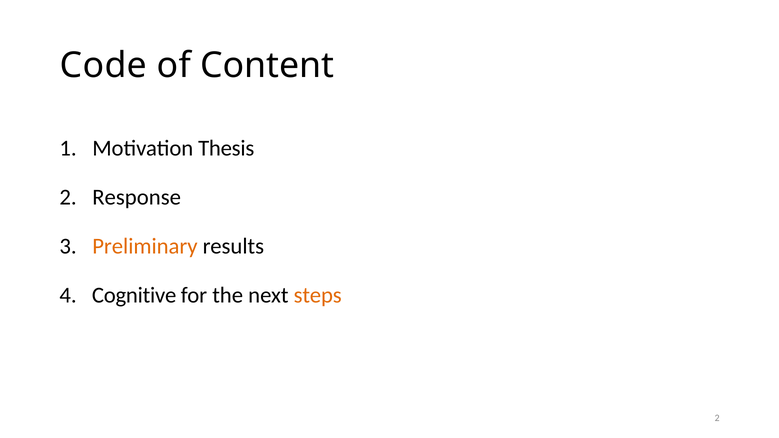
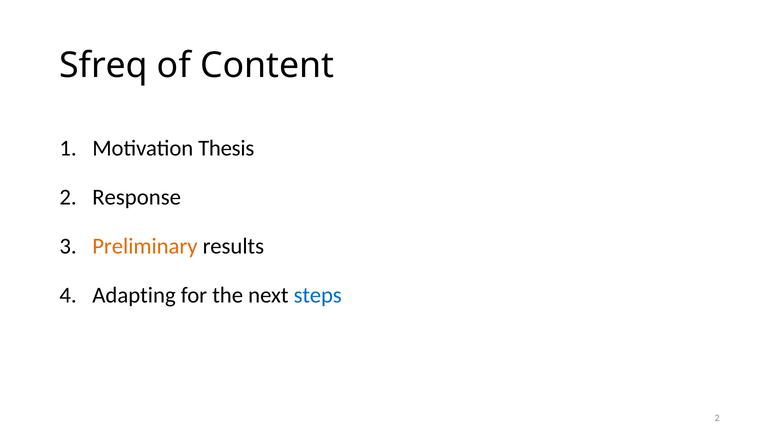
Code: Code -> Sfreq
Cognitive: Cognitive -> Adapting
steps colour: orange -> blue
